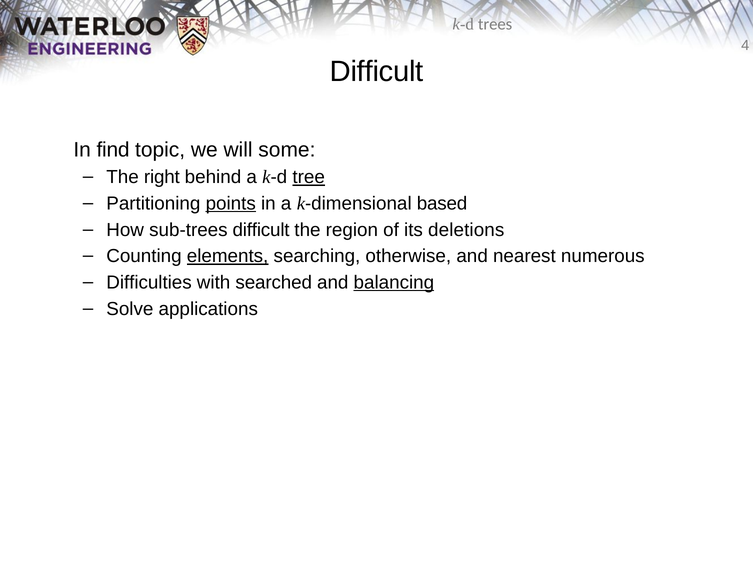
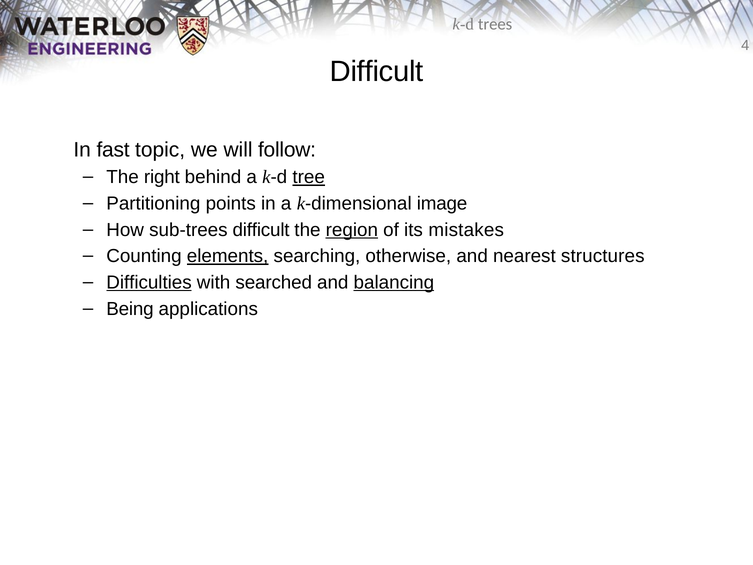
find: find -> fast
some: some -> follow
points underline: present -> none
based: based -> image
region underline: none -> present
deletions: deletions -> mistakes
numerous: numerous -> structures
Difficulties underline: none -> present
Solve: Solve -> Being
